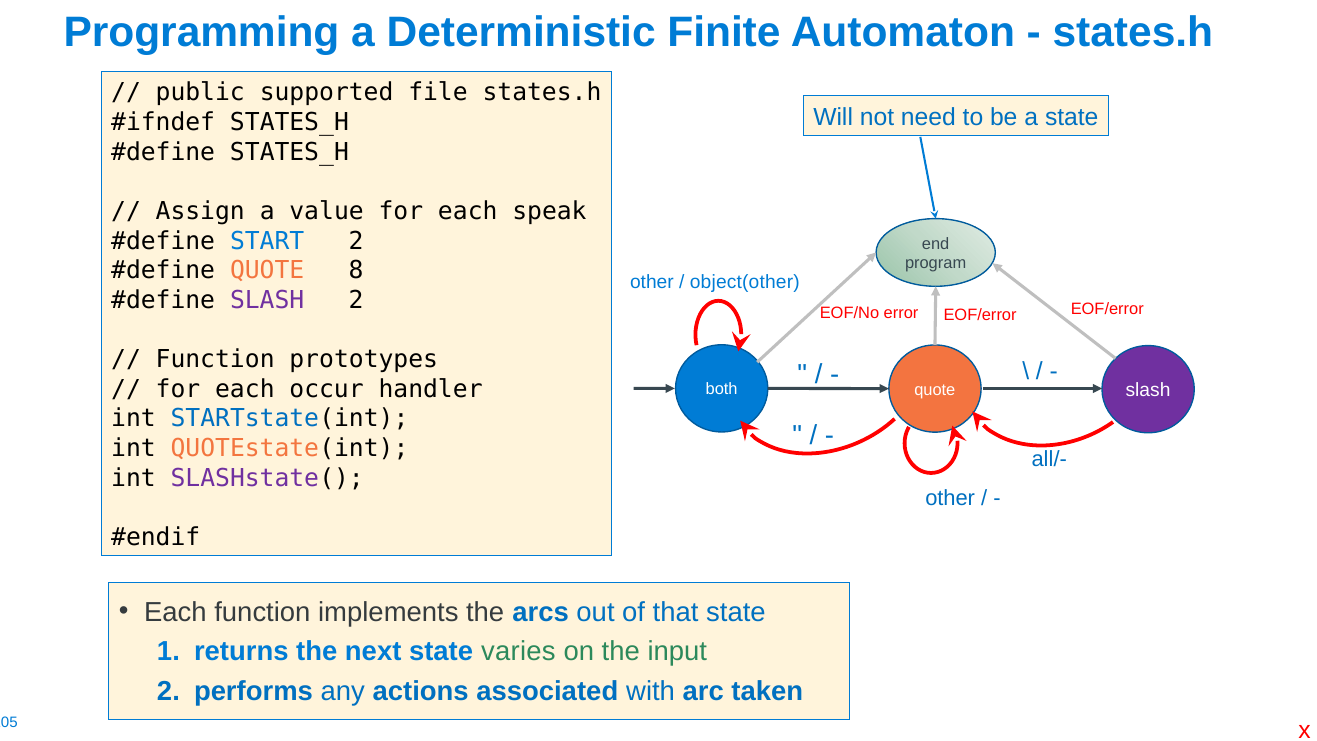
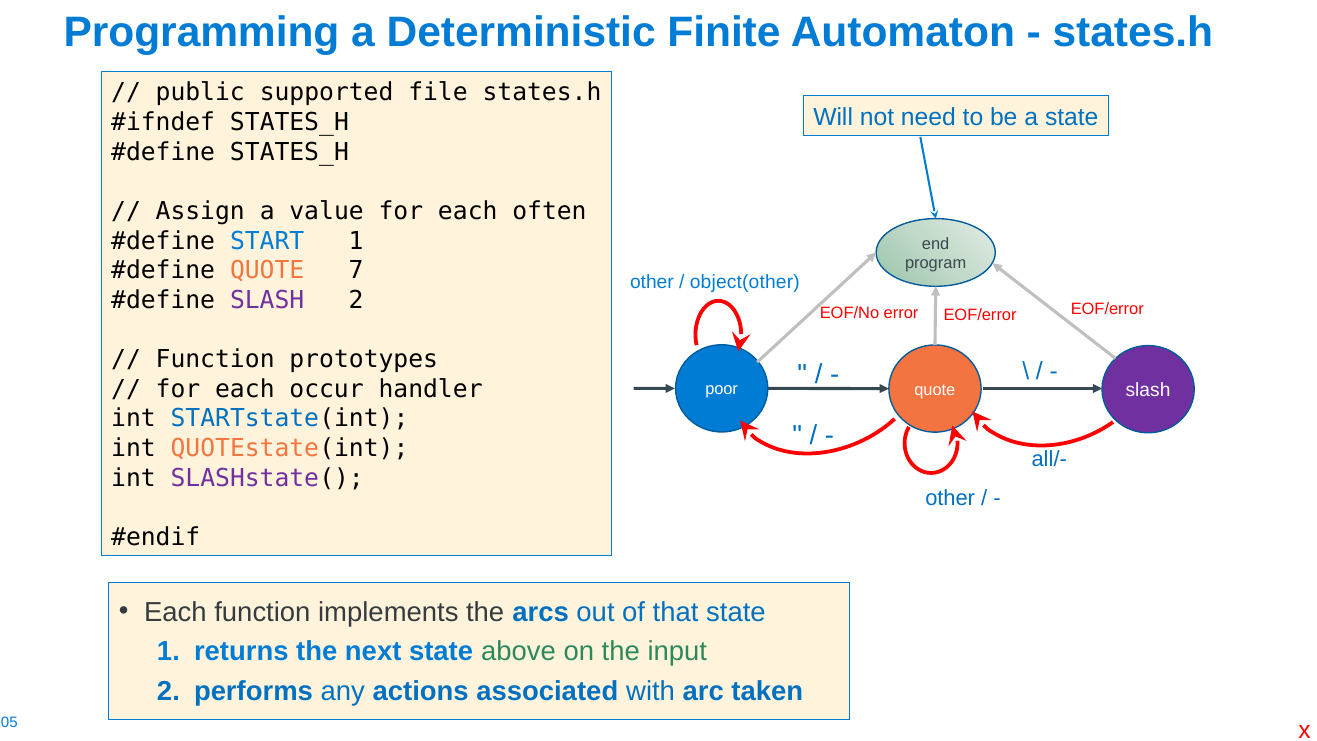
speak: speak -> often
START 2: 2 -> 1
8: 8 -> 7
both: both -> poor
varies: varies -> above
